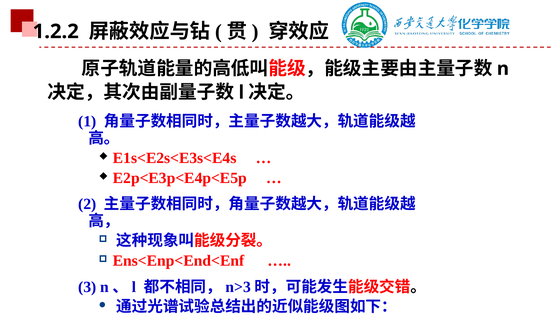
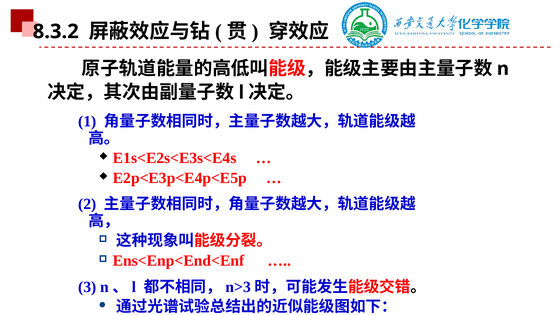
1.2.2: 1.2.2 -> 8.3.2
